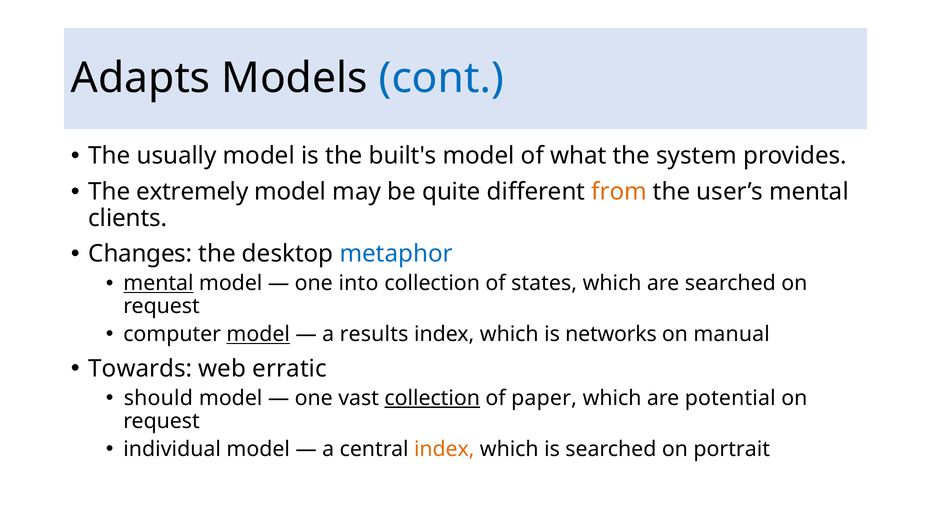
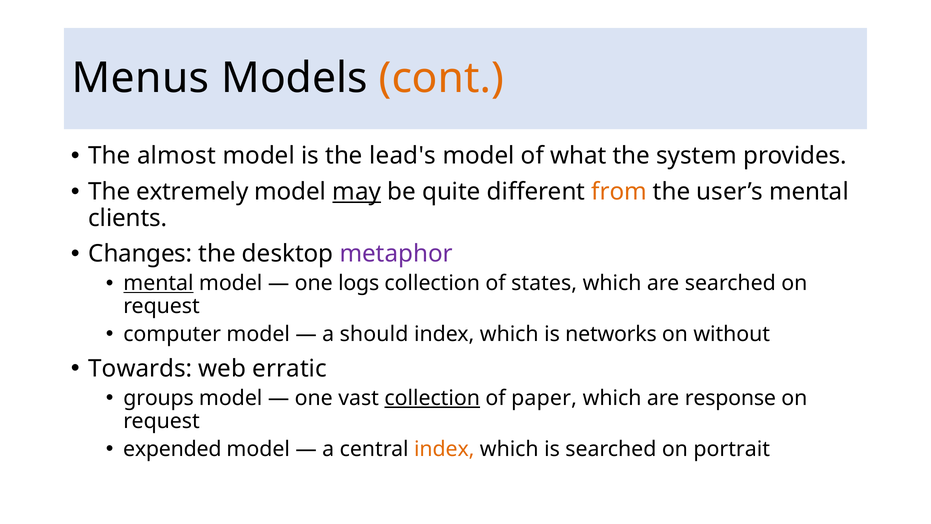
Adapts: Adapts -> Menus
cont colour: blue -> orange
usually: usually -> almost
built's: built's -> lead's
may underline: none -> present
metaphor colour: blue -> purple
into: into -> logs
model at (258, 334) underline: present -> none
results: results -> should
manual: manual -> without
should: should -> groups
potential: potential -> response
individual: individual -> expended
